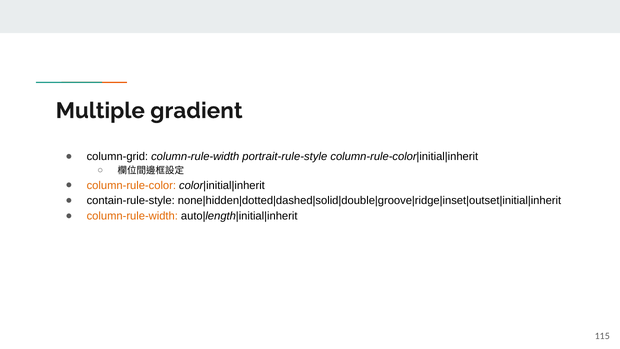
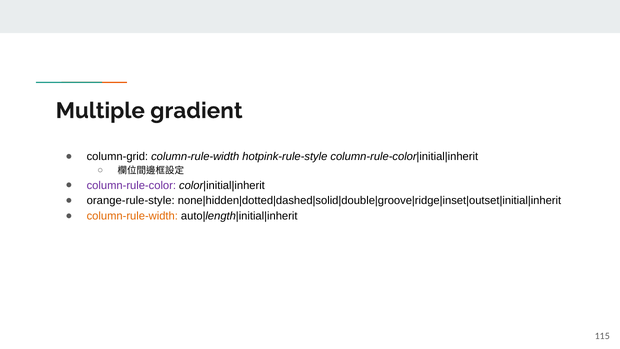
portrait-rule-style: portrait-rule-style -> hotpink-rule-style
column-rule-color colour: orange -> purple
contain-rule-style: contain-rule-style -> orange-rule-style
